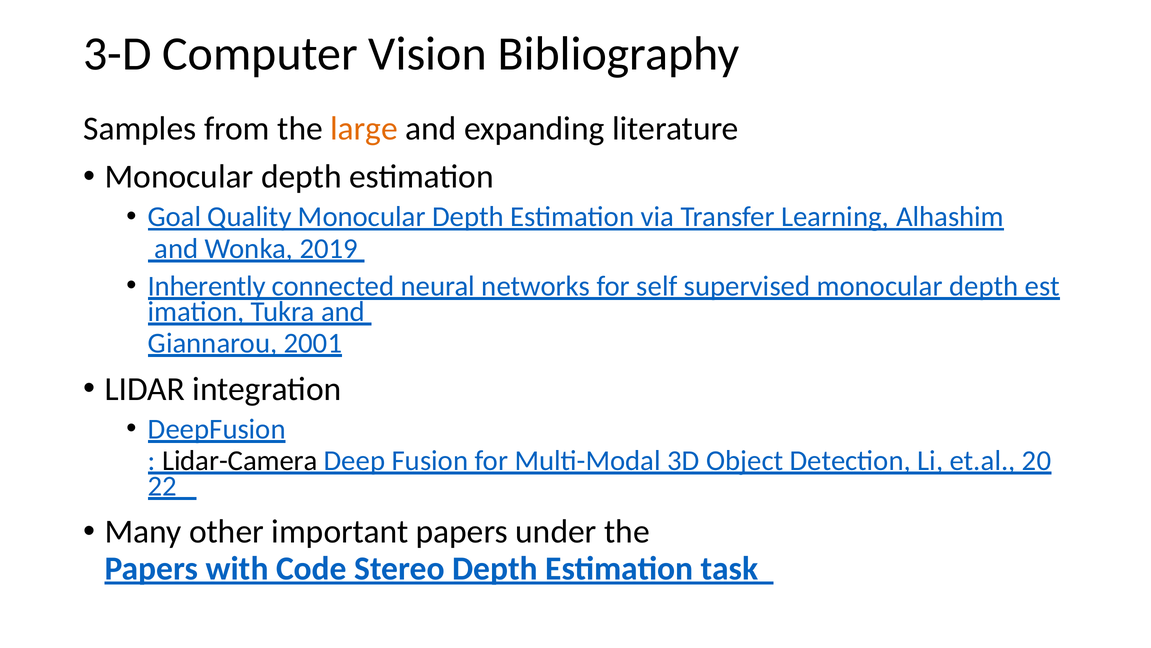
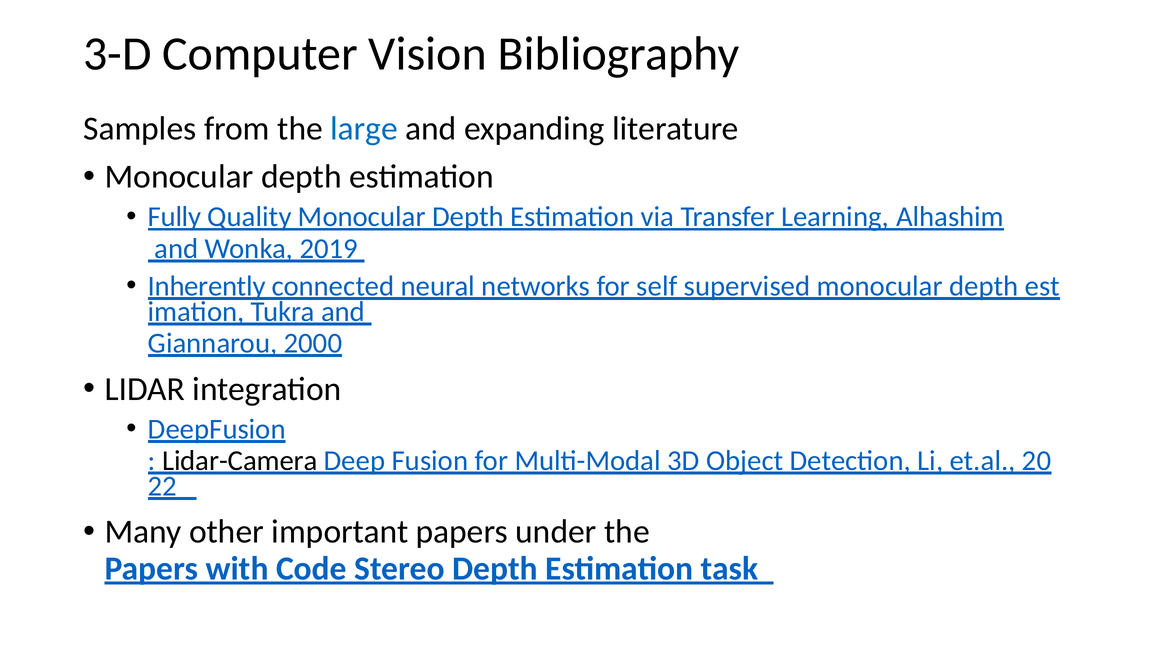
large colour: orange -> blue
Goal: Goal -> Fully
2001: 2001 -> 2000
